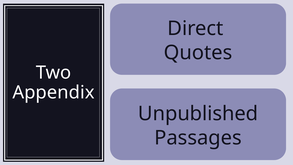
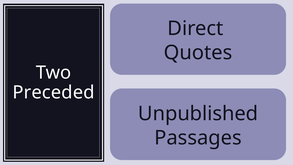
Appendix: Appendix -> Preceded
